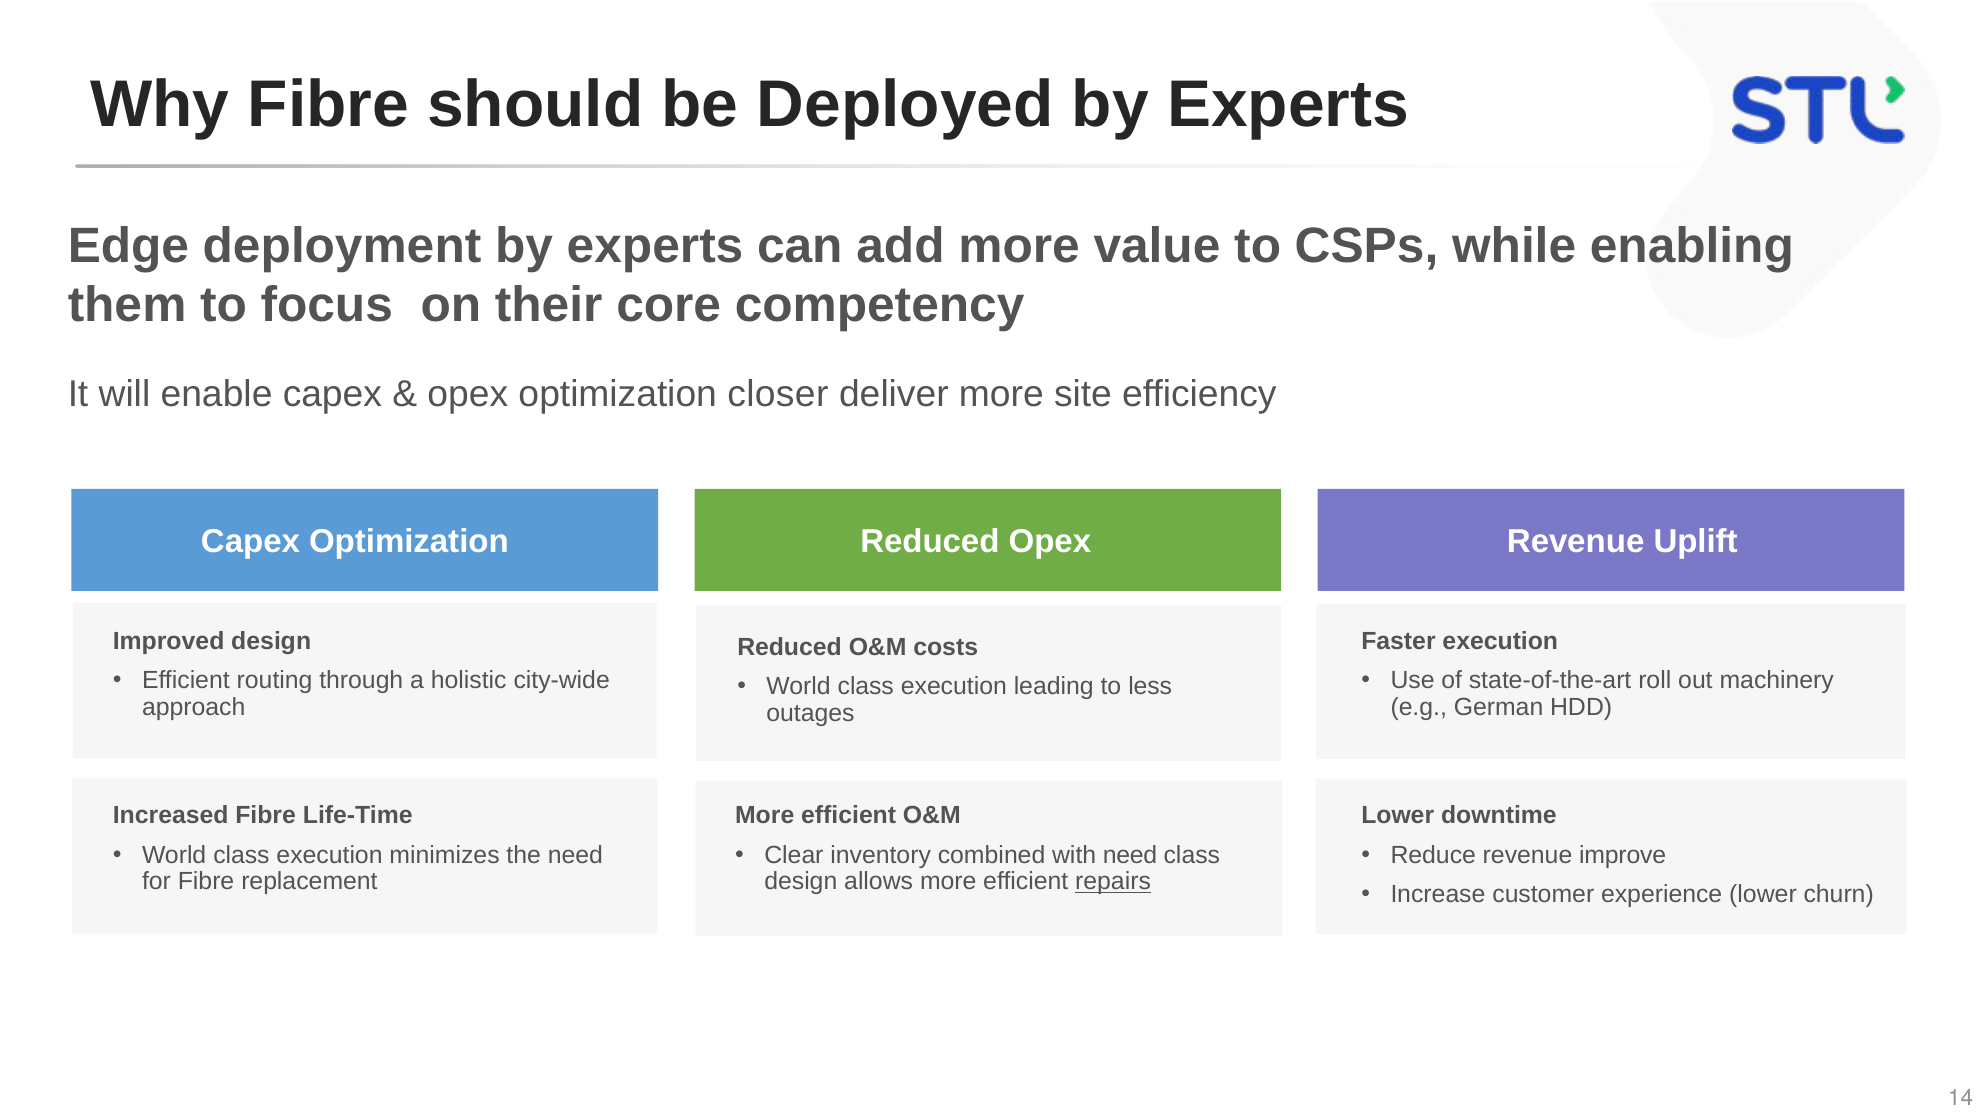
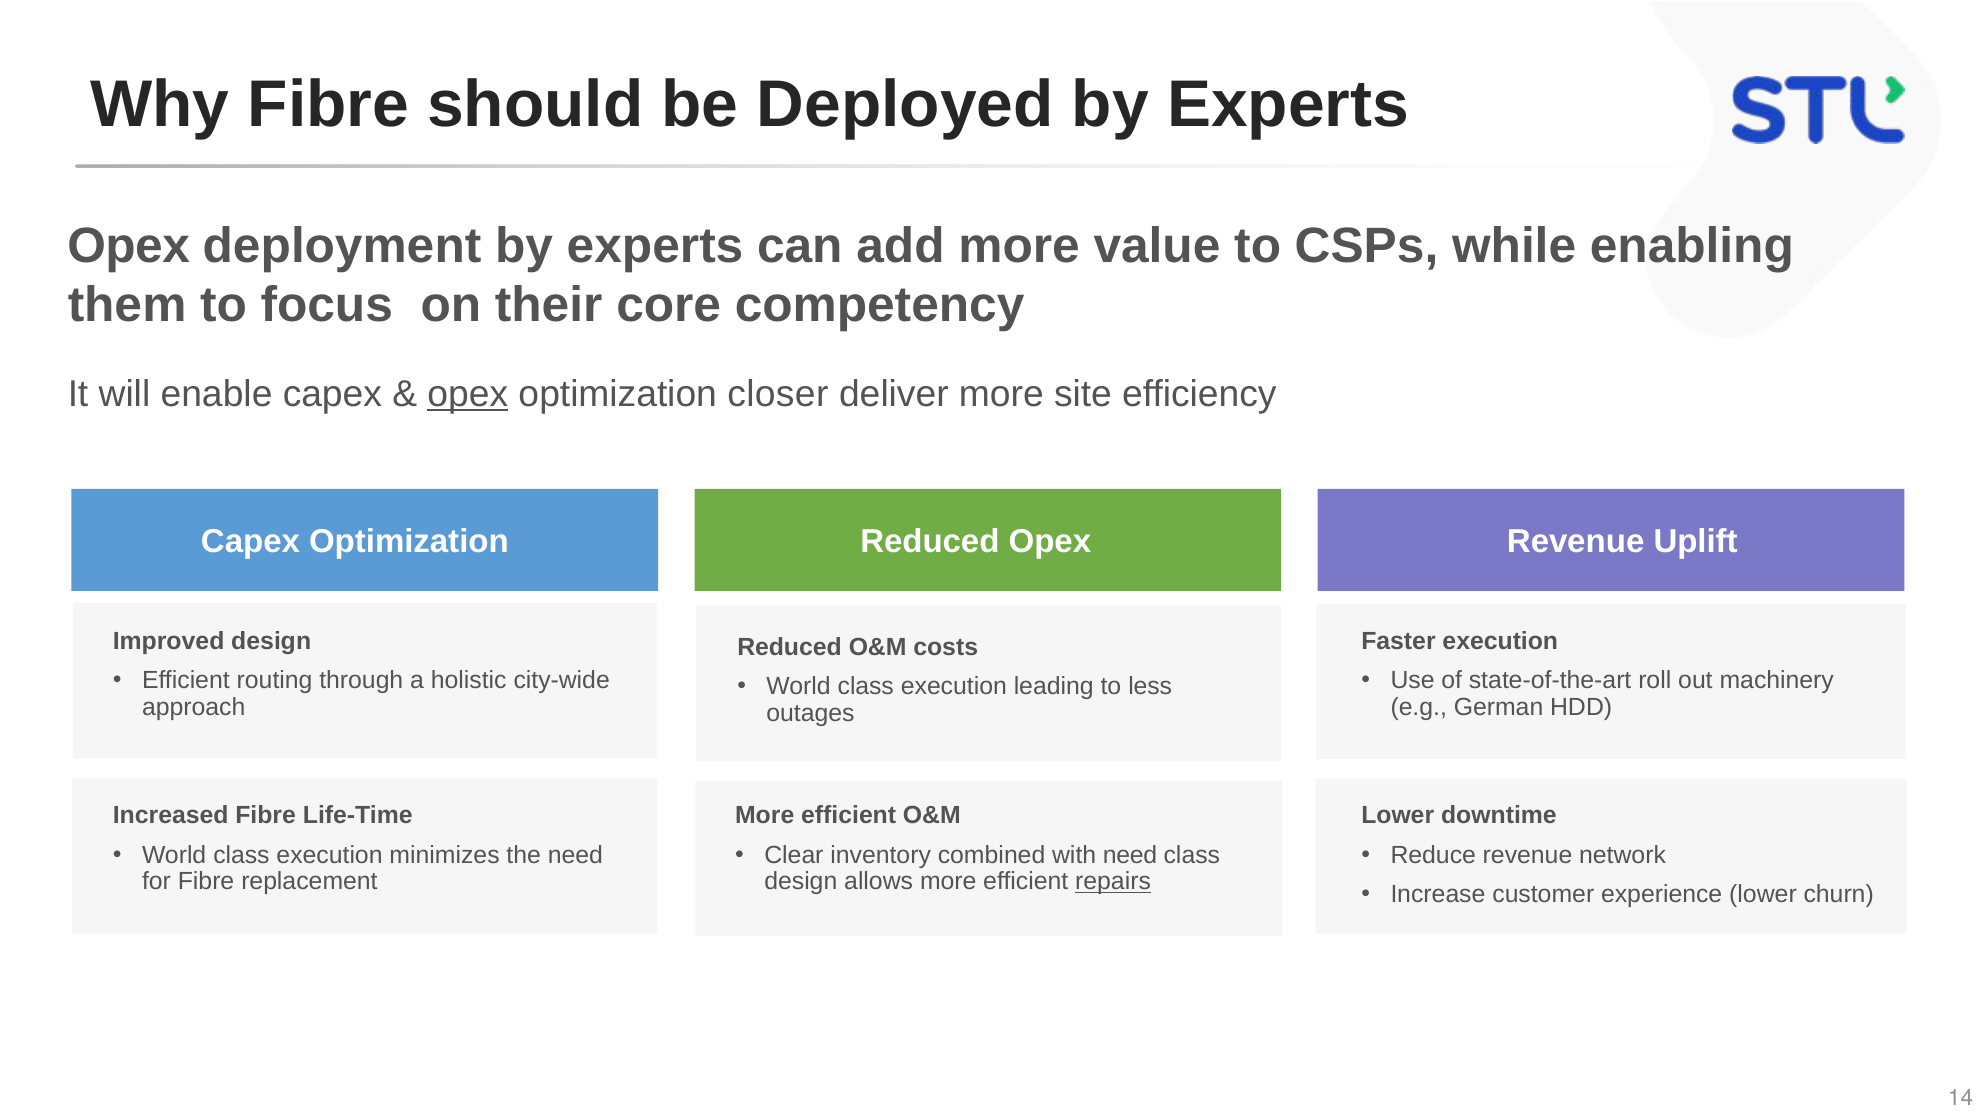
Edge at (128, 246): Edge -> Opex
opex at (468, 394) underline: none -> present
improve: improve -> network
